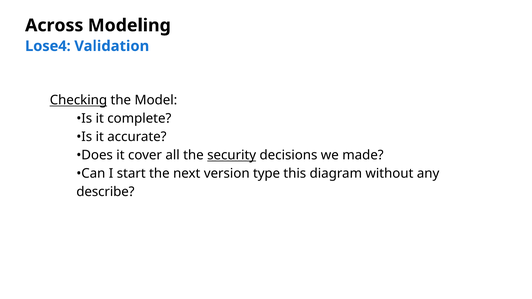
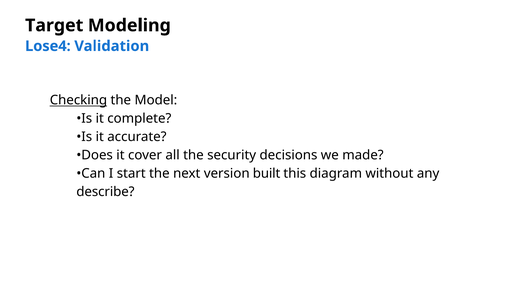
Across: Across -> Target
security underline: present -> none
type: type -> built
